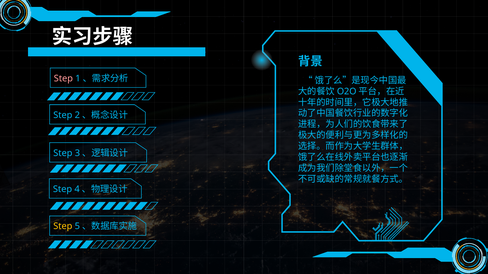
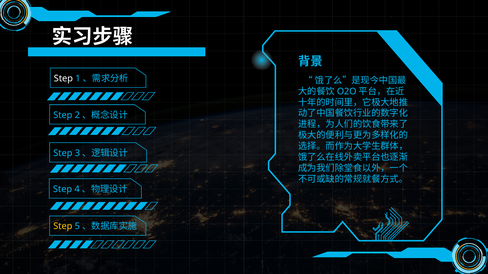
Step at (63, 78) colour: pink -> white
